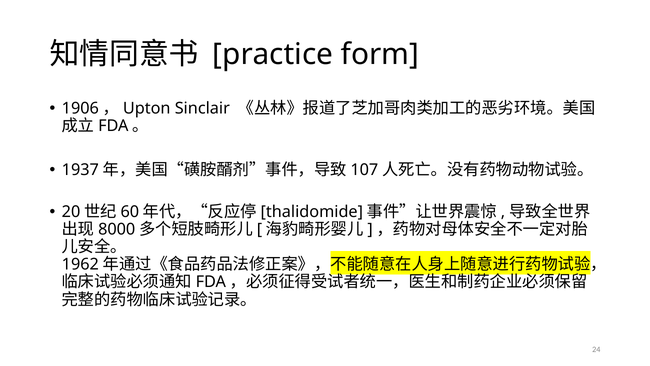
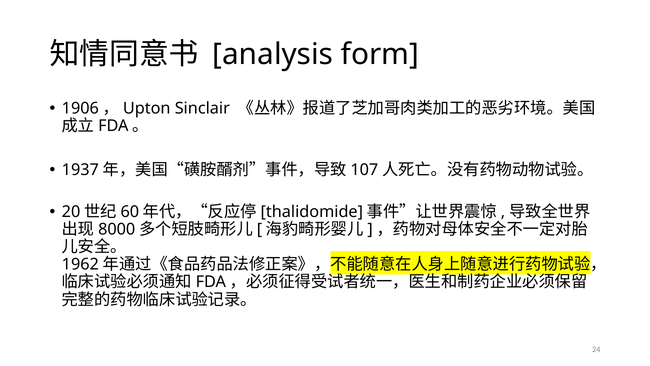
practice: practice -> analysis
